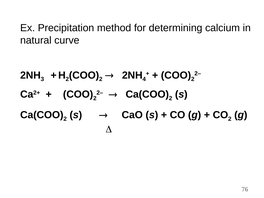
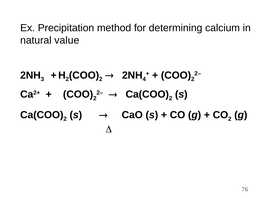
curve: curve -> value
